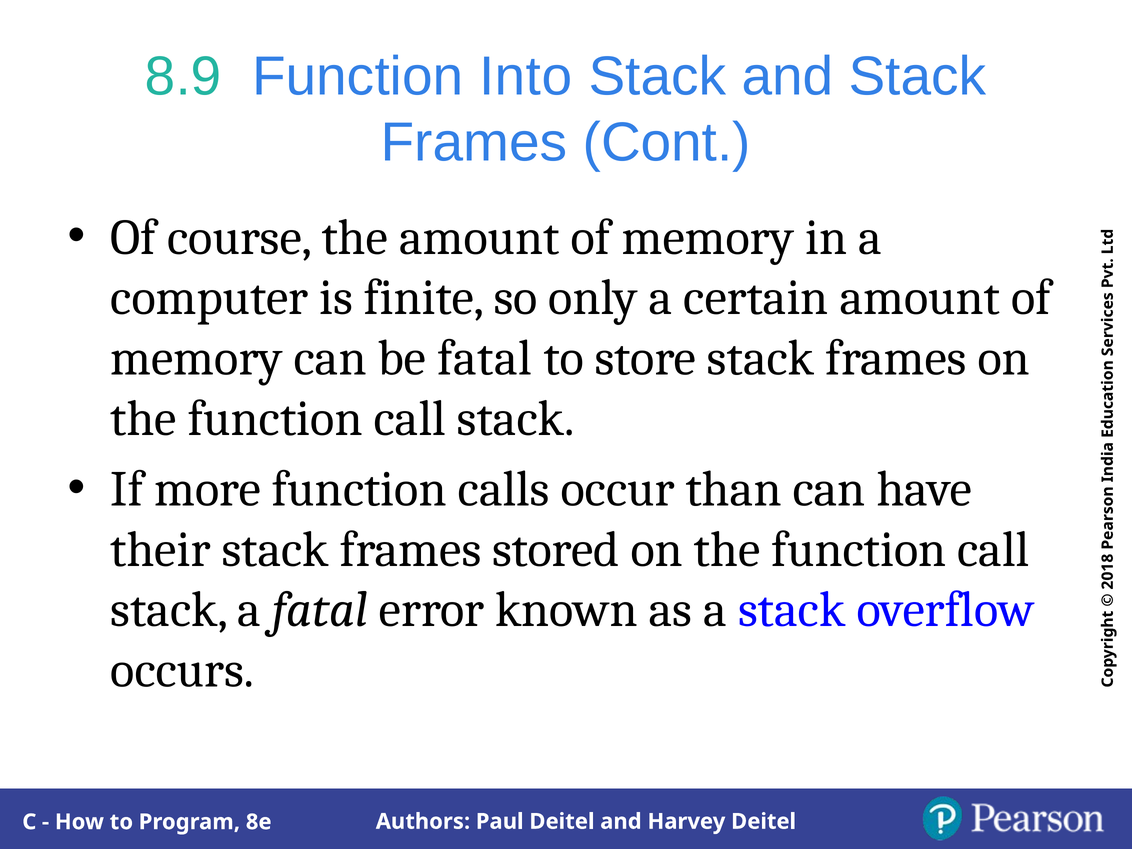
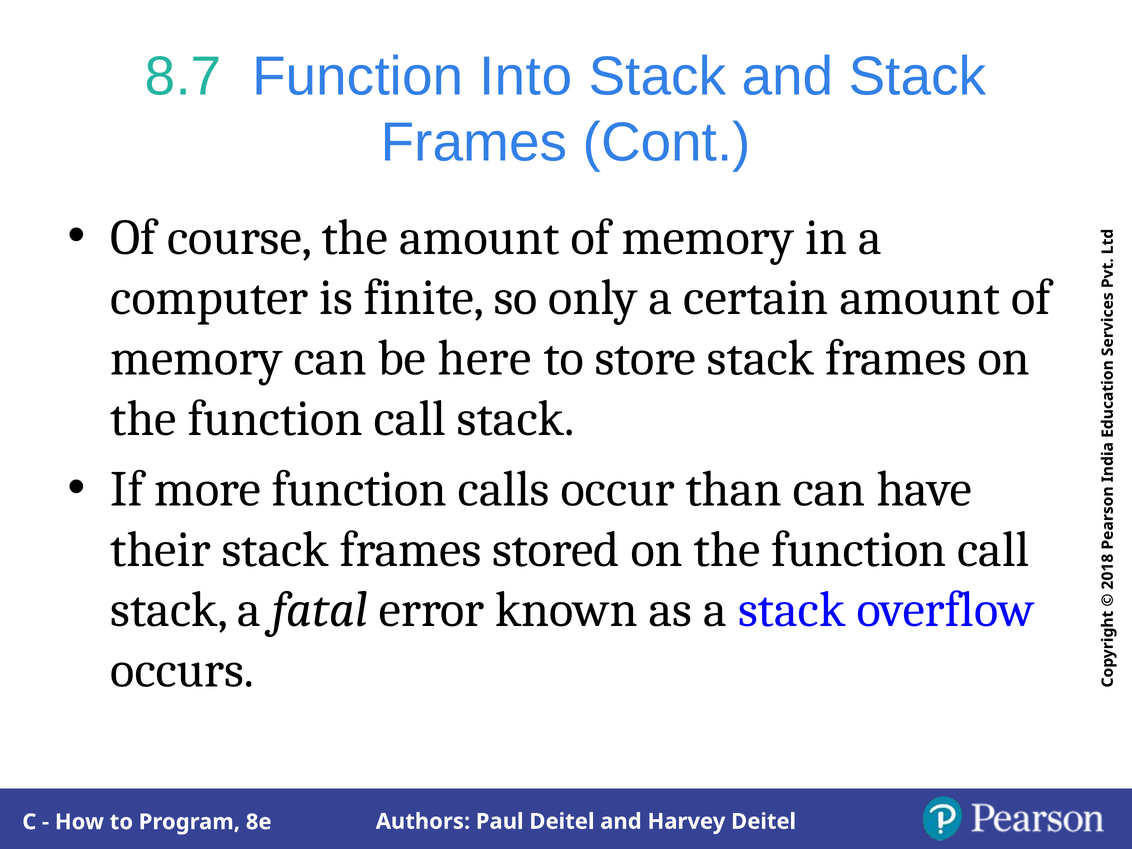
8.9: 8.9 -> 8.7
be fatal: fatal -> here
